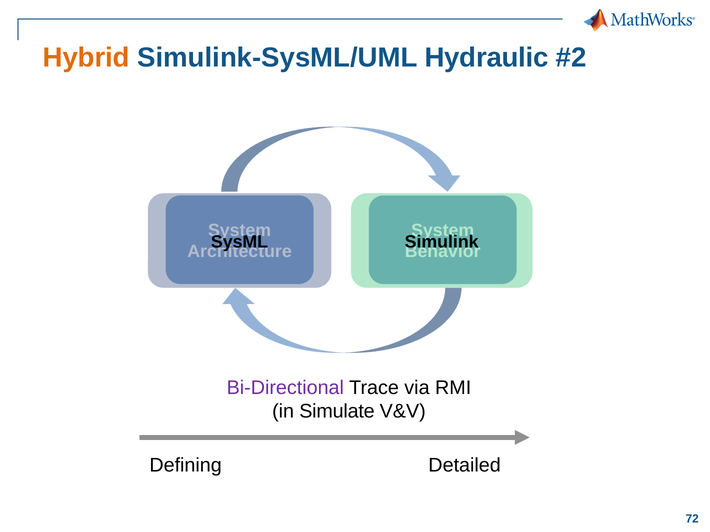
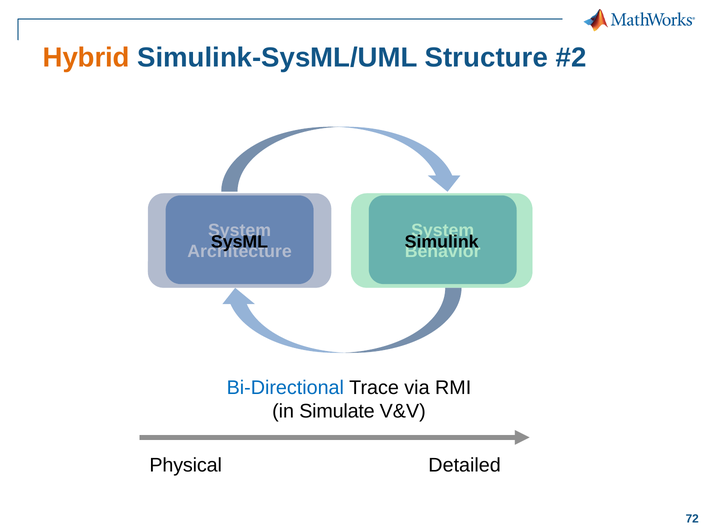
Hydraulic: Hydraulic -> Structure
Bi-Directional colour: purple -> blue
Defining: Defining -> Physical
